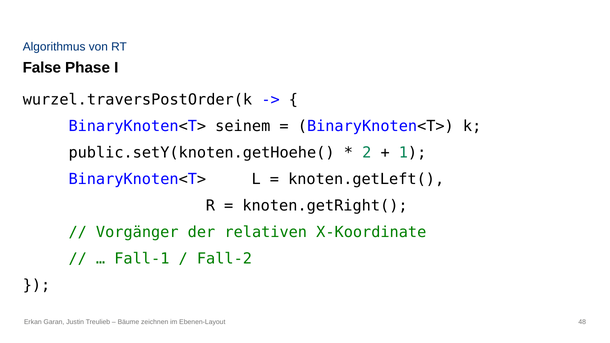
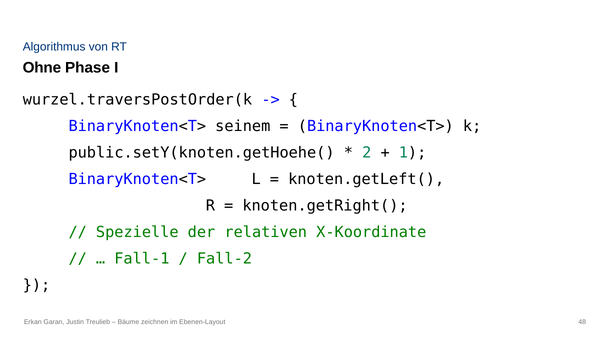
False: False -> Ohne
Vorgänger: Vorgänger -> Spezielle
